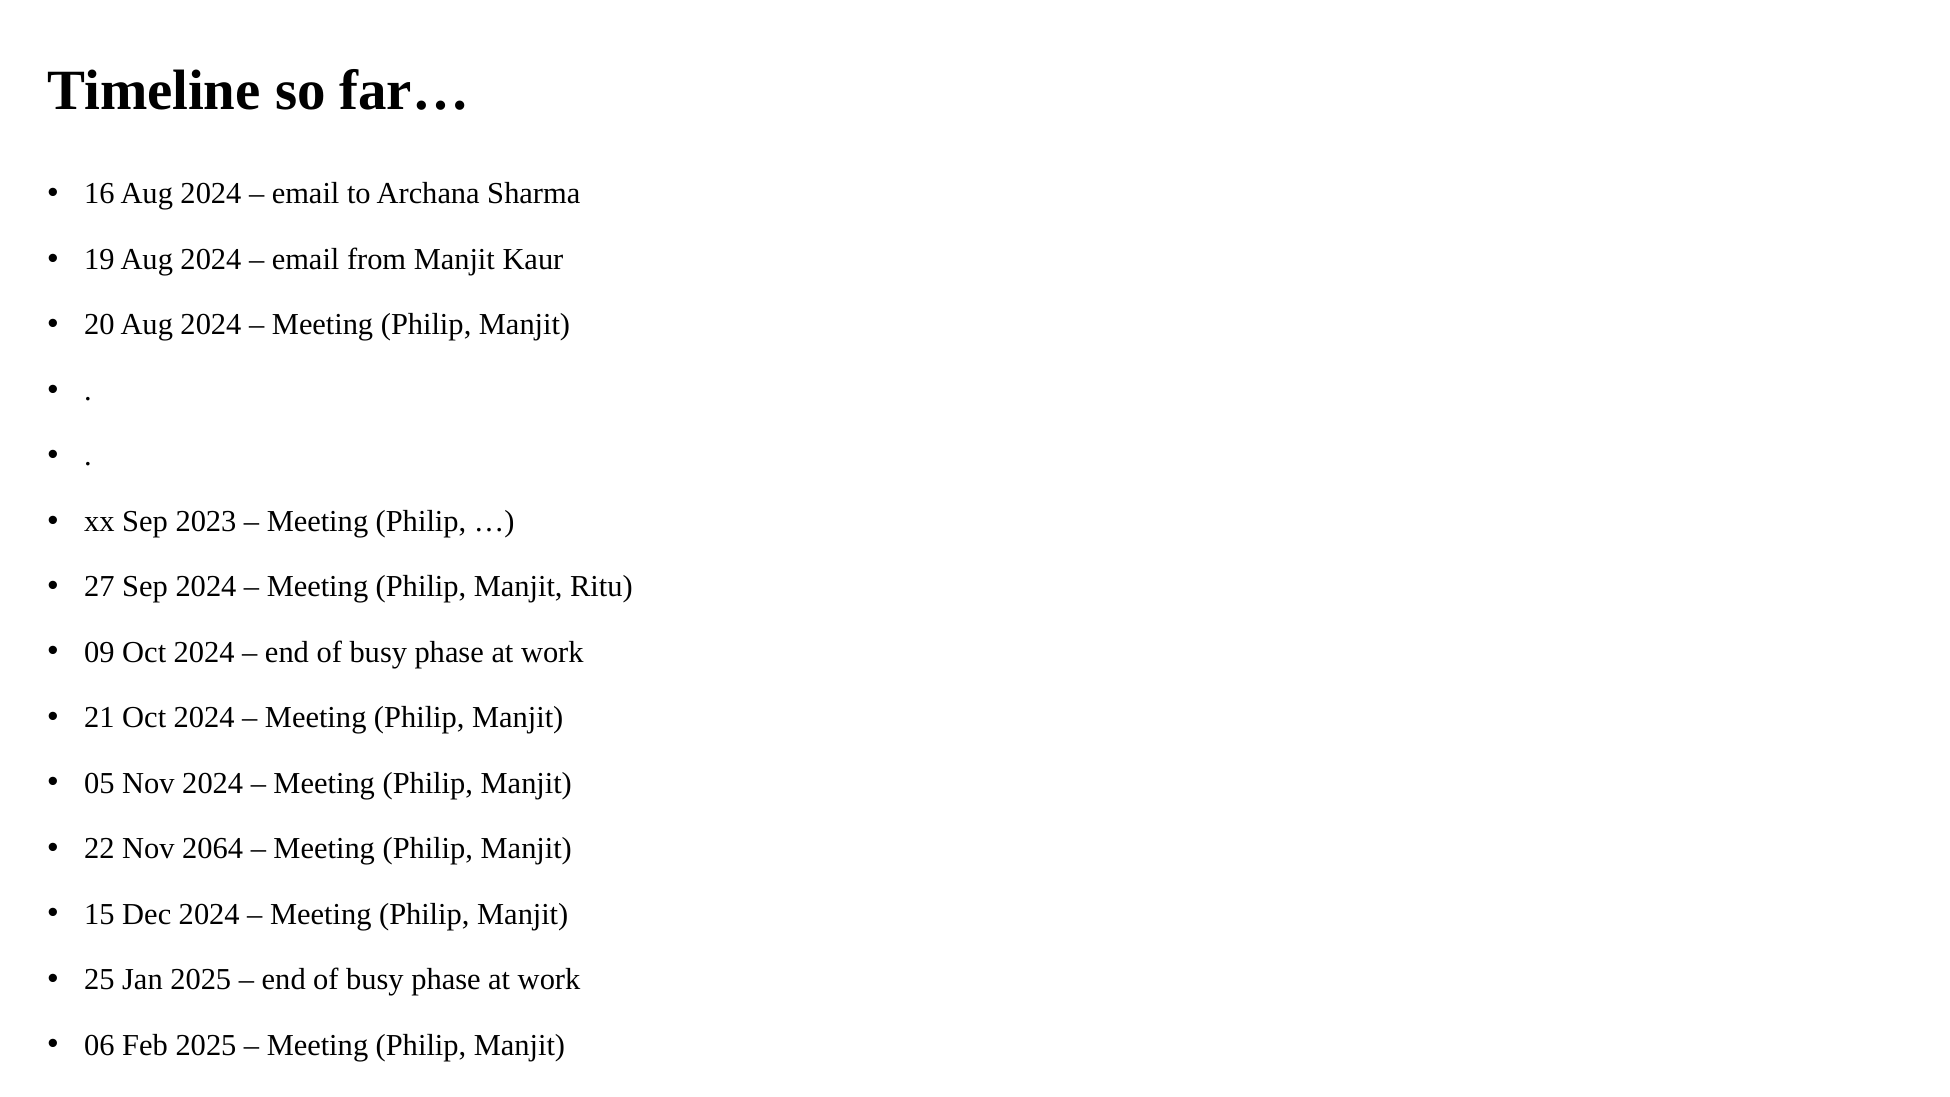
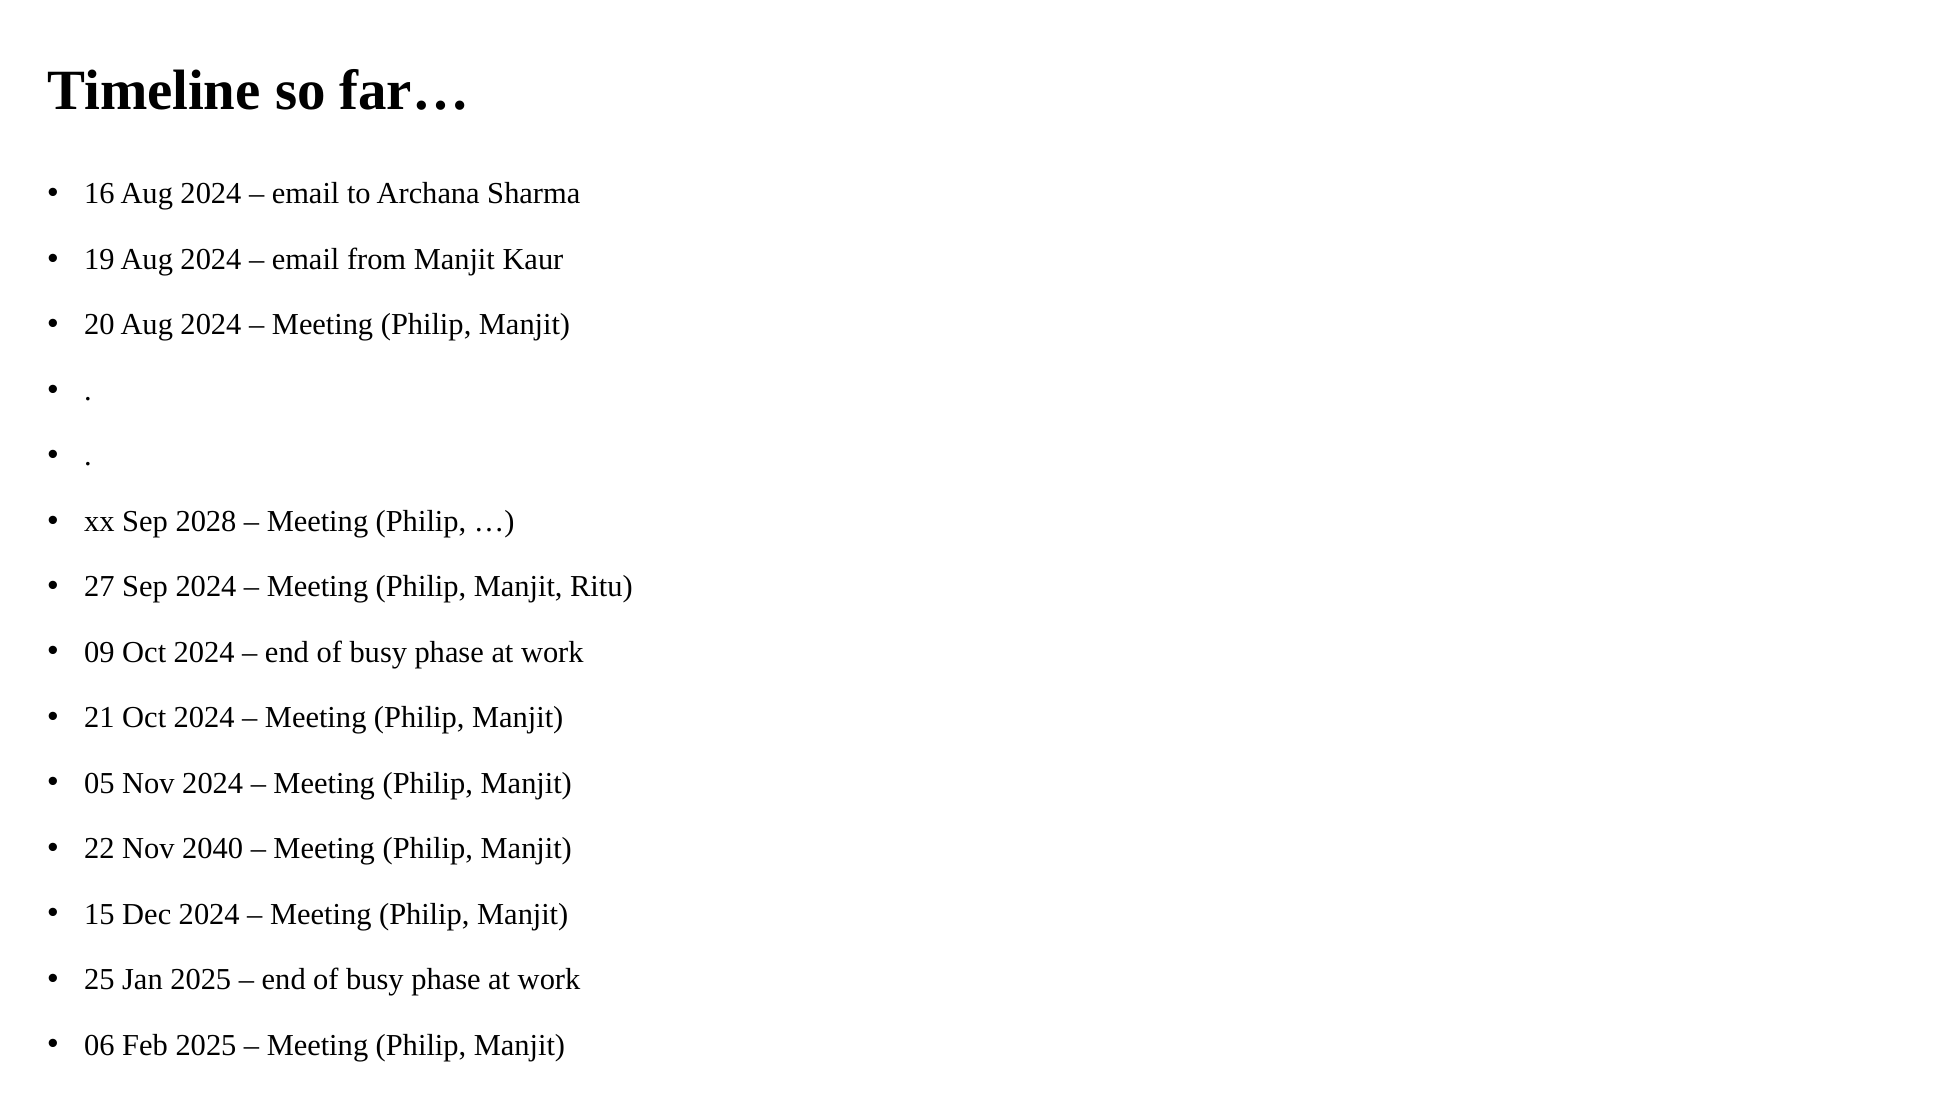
2023: 2023 -> 2028
2064: 2064 -> 2040
